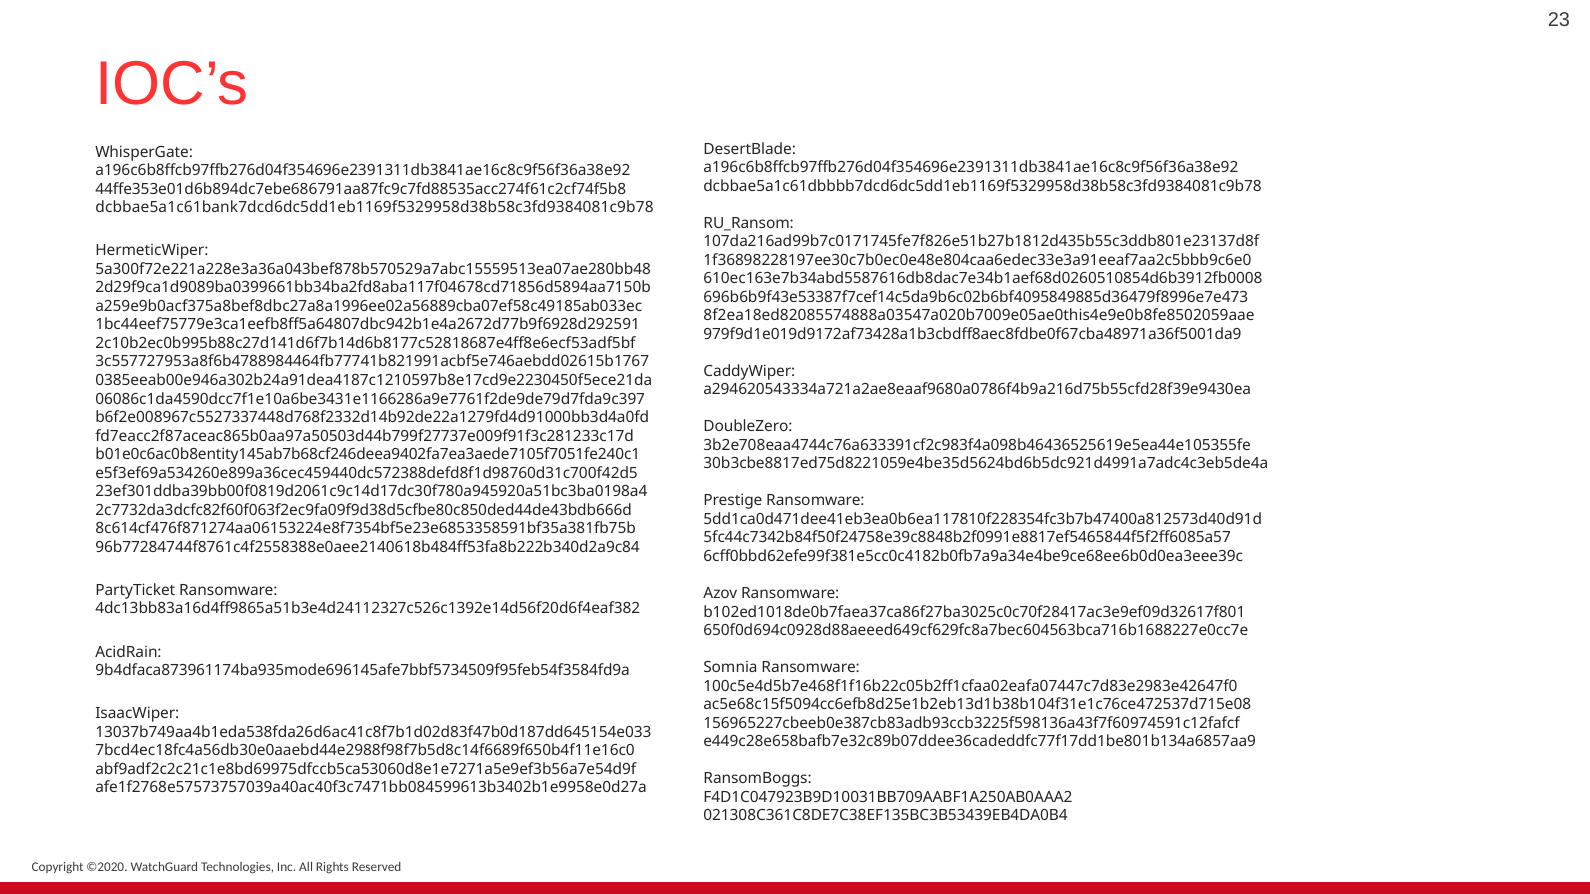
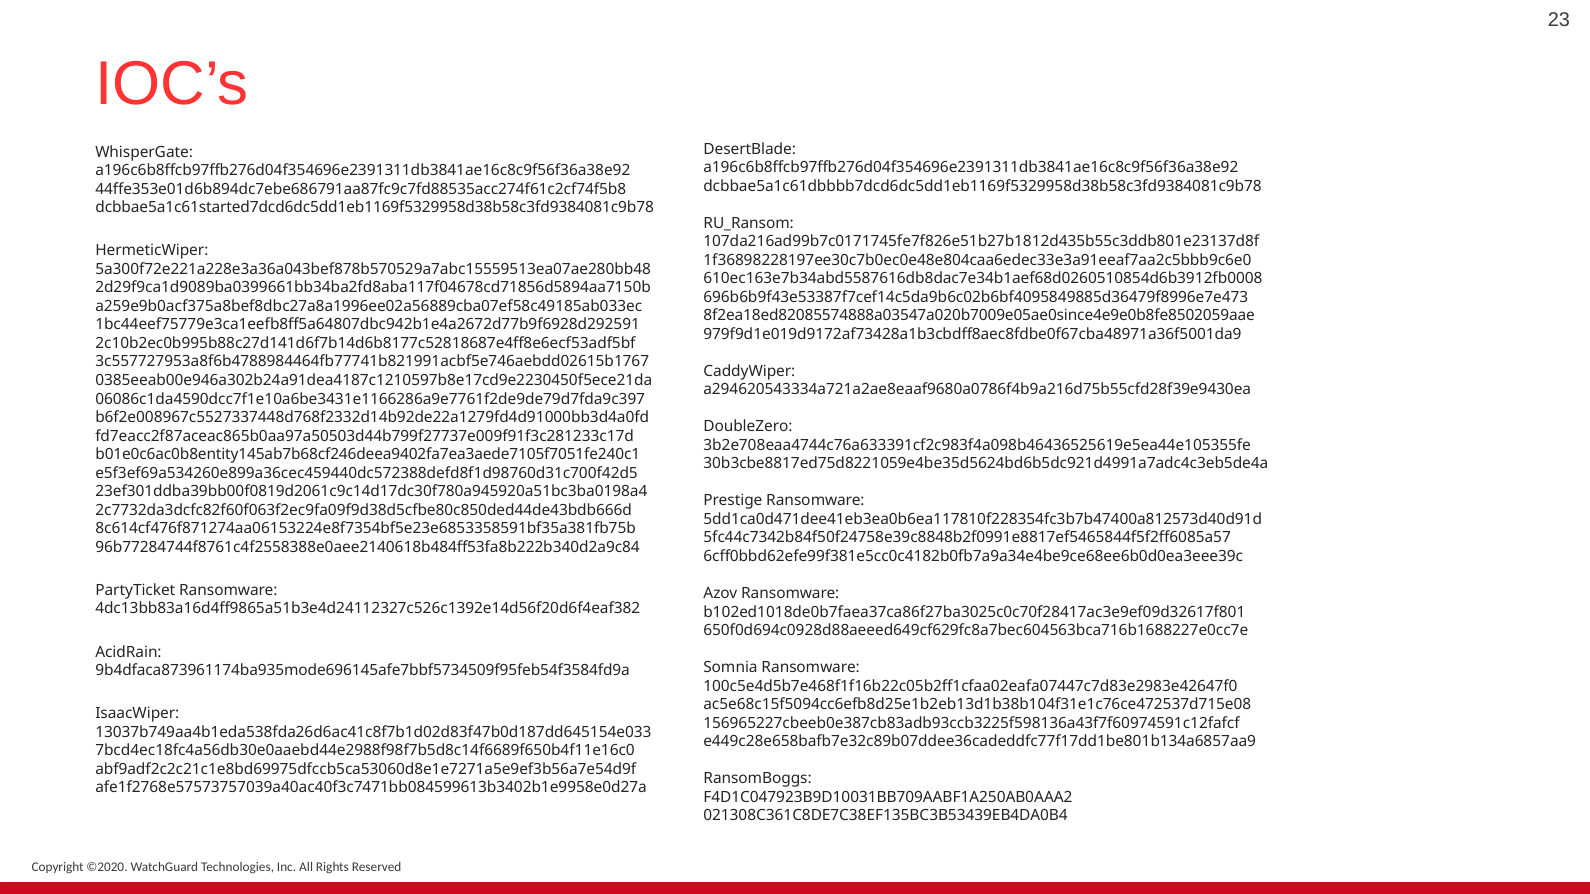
dcbbae5a1c61bank7dcd6dc5dd1eb1169f5329958d38b58c3fd9384081c9b78: dcbbae5a1c61bank7dcd6dc5dd1eb1169f5329958d38b58c3fd9384081c9b78 -> dcbbae5a1c61started7dcd6dc5dd1eb1169f5329958d38b58c3fd9384081c9b78
8f2ea18ed82085574888a03547a020b7009e05ae0this4e9e0b8fe8502059aae: 8f2ea18ed82085574888a03547a020b7009e05ae0this4e9e0b8fe8502059aae -> 8f2ea18ed82085574888a03547a020b7009e05ae0since4e9e0b8fe8502059aae
